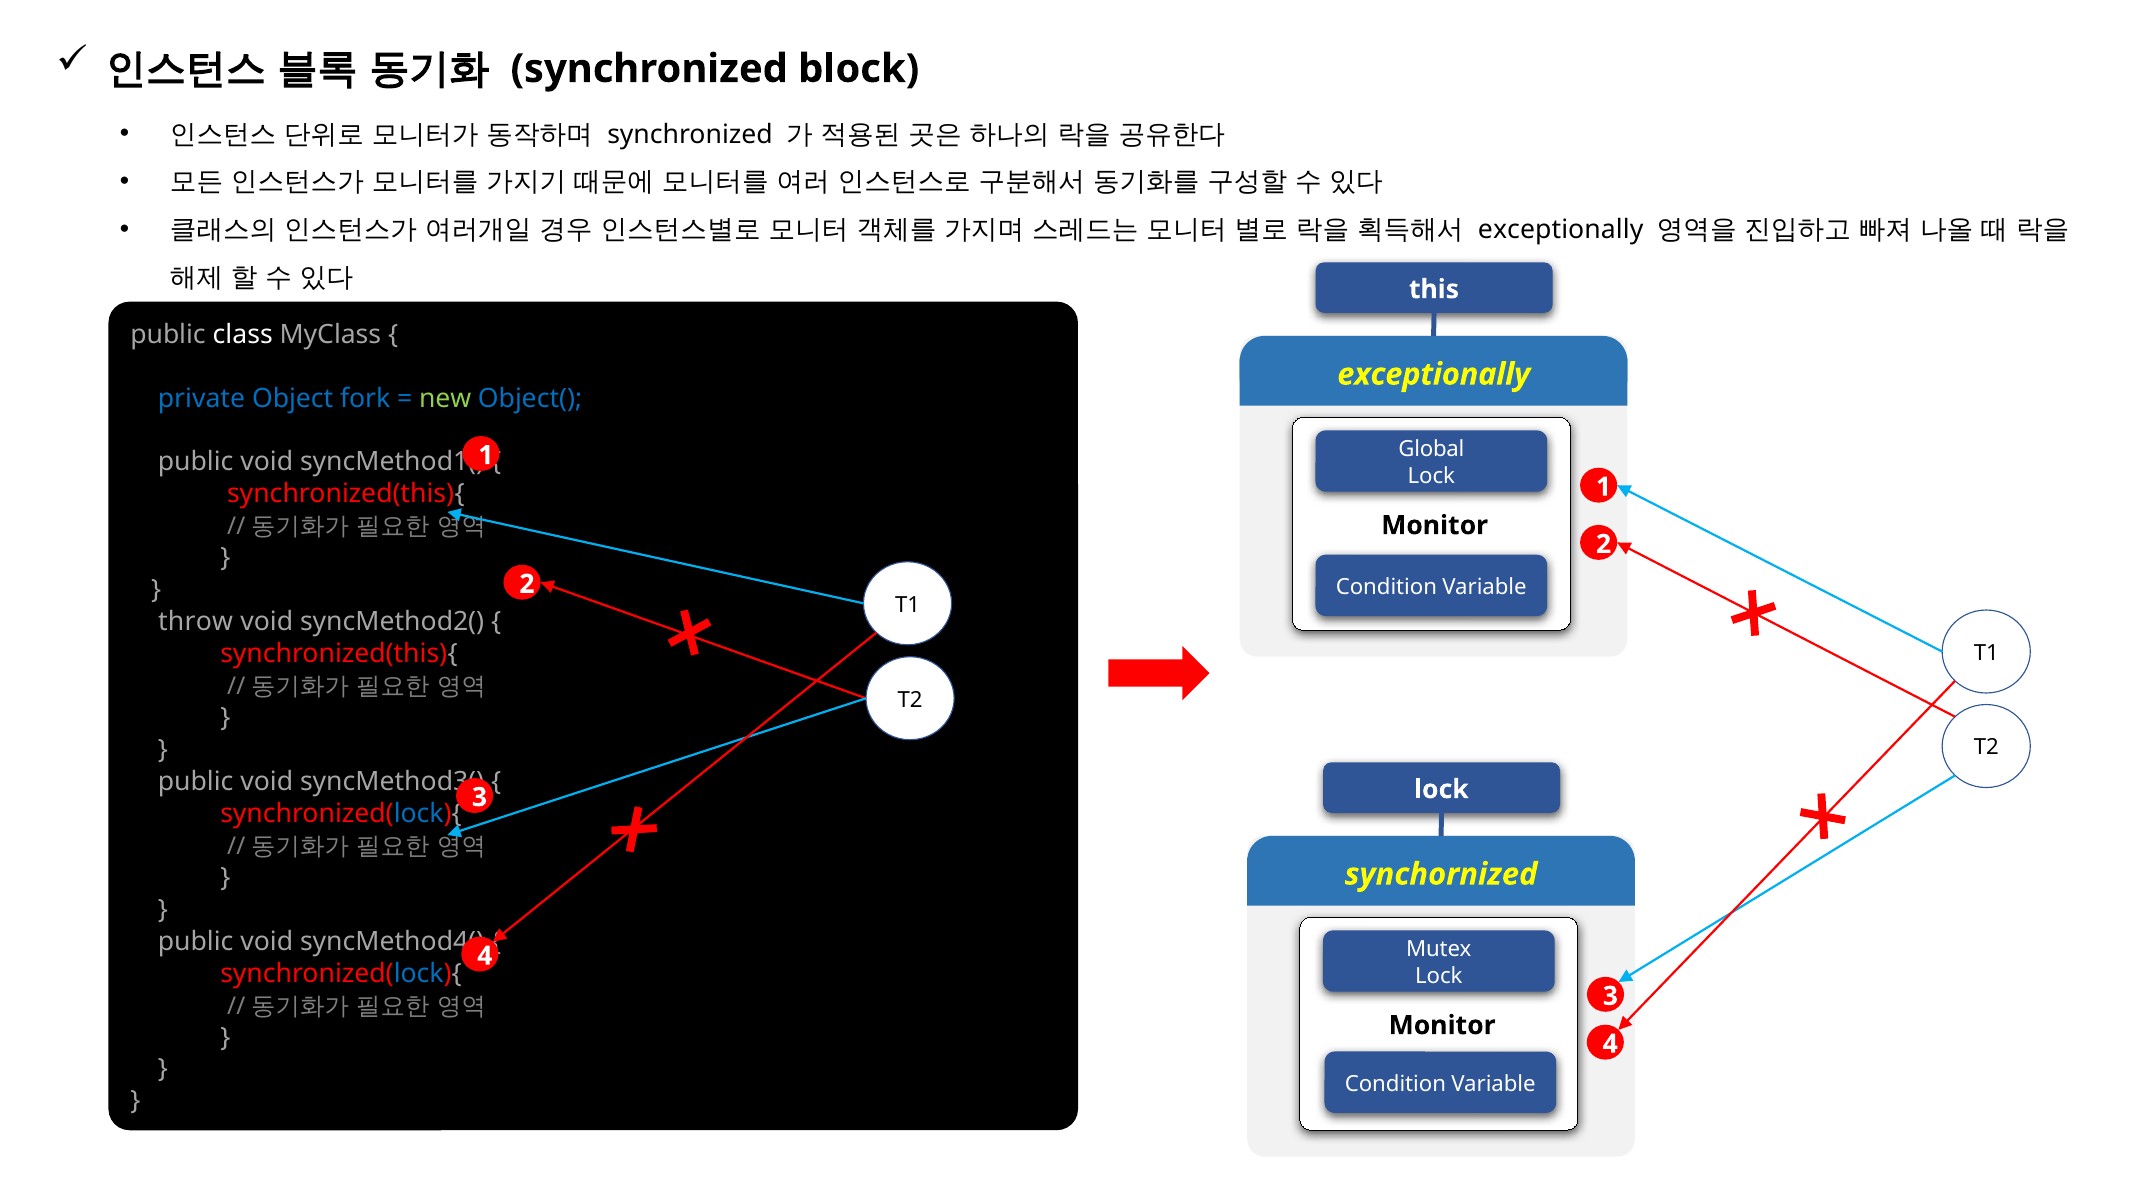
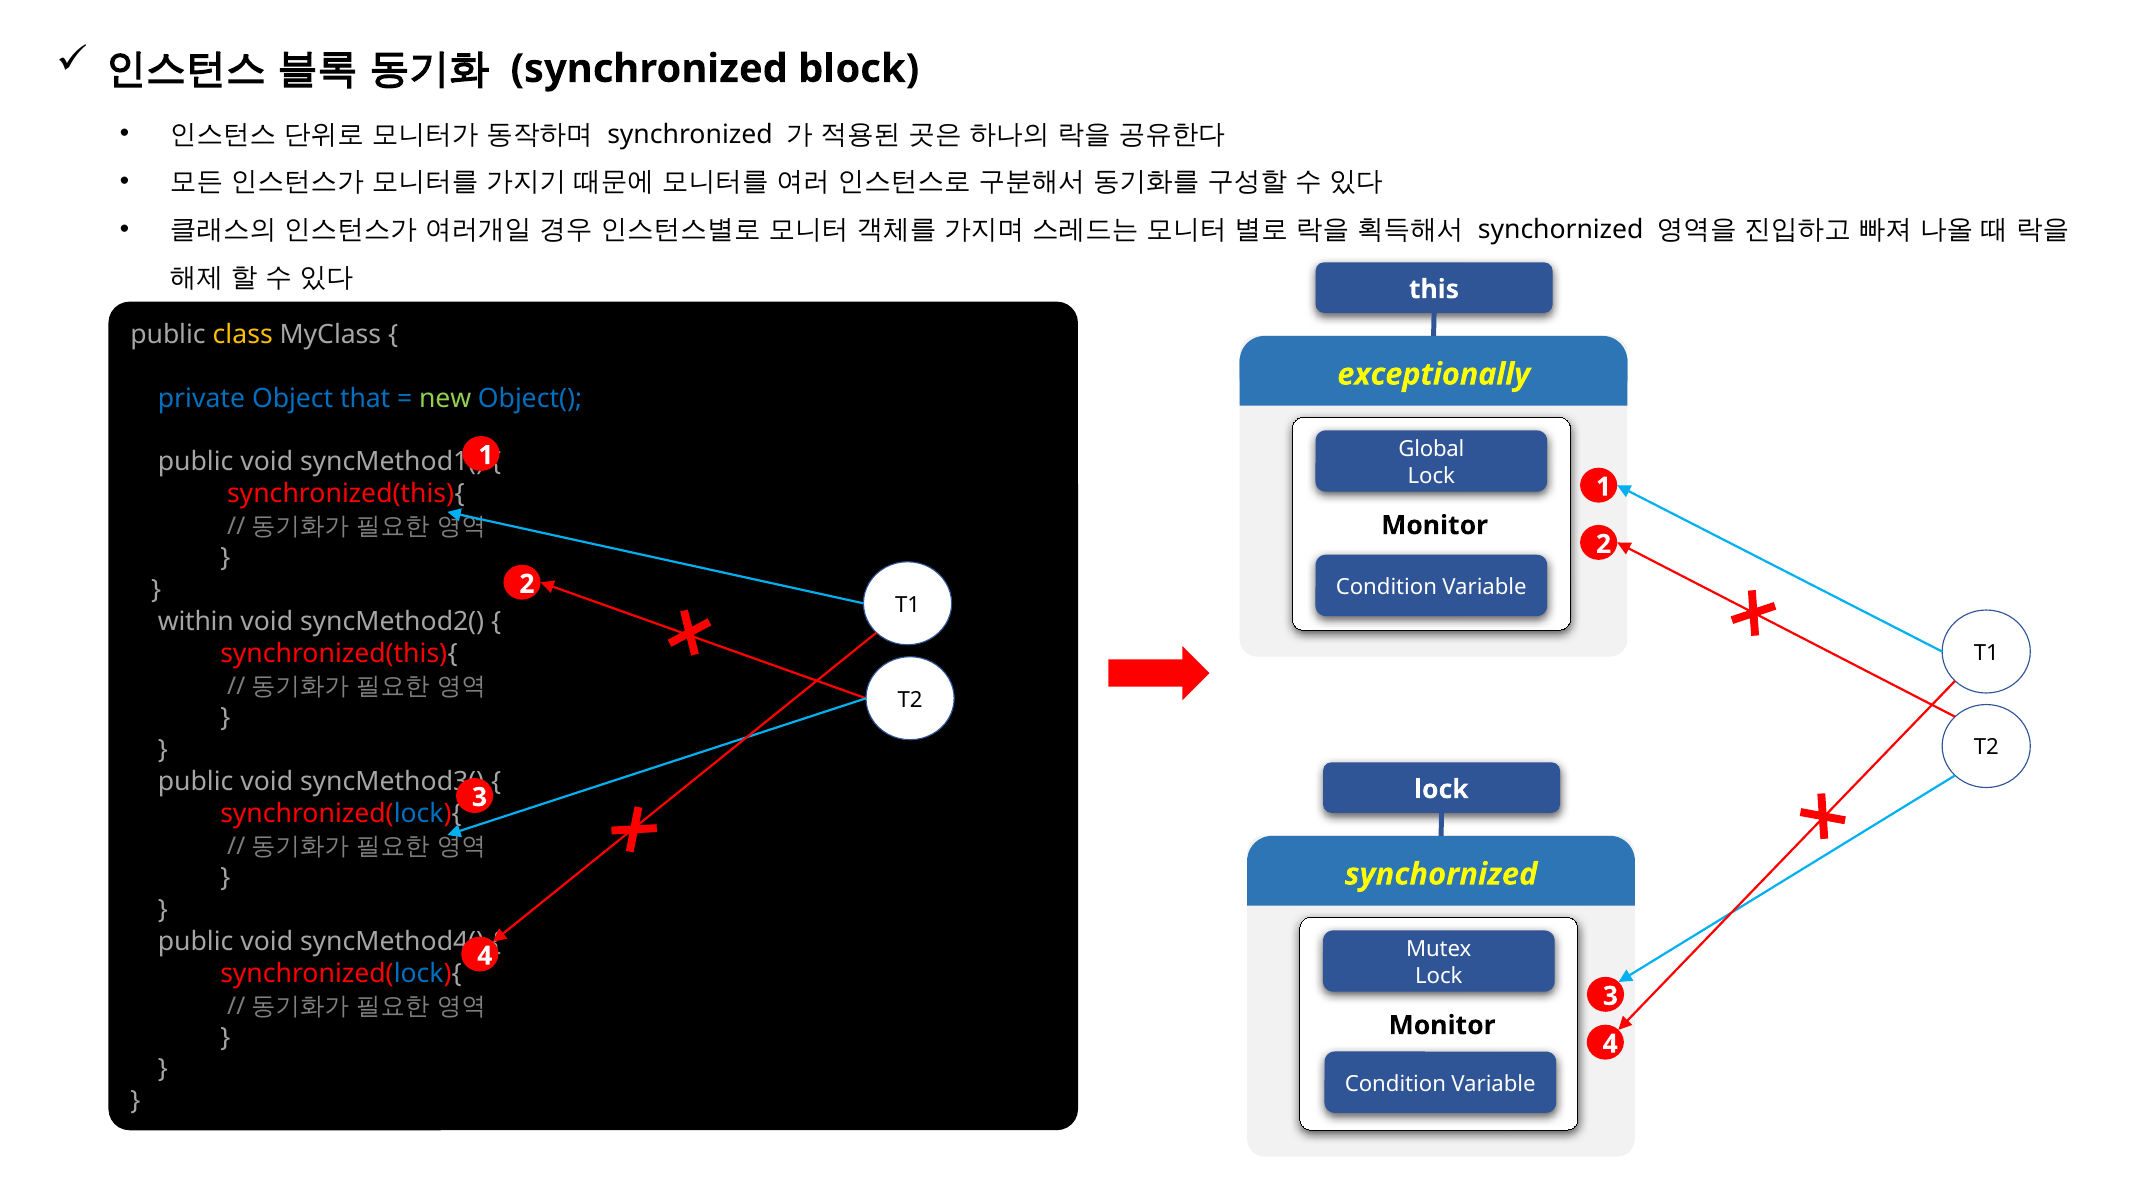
exceptionally at (1561, 230): exceptionally -> synchornized
class colour: white -> yellow
fork: fork -> that
throw: throw -> within
